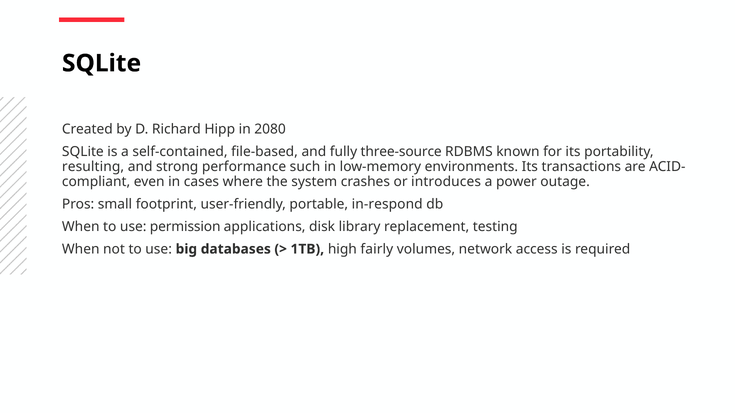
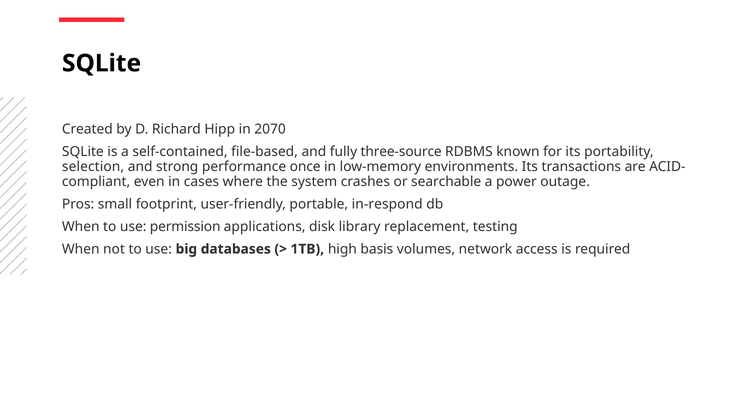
2080: 2080 -> 2070
resulting: resulting -> selection
such: such -> once
introduces: introduces -> searchable
fairly: fairly -> basis
